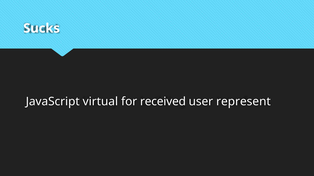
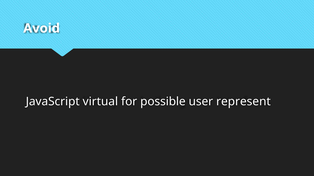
Sucks: Sucks -> Avoid
received: received -> possible
